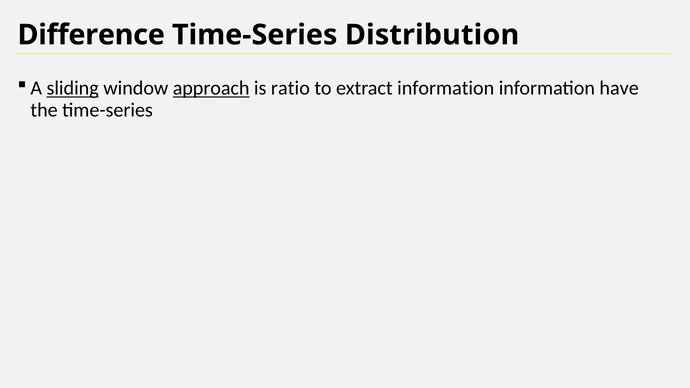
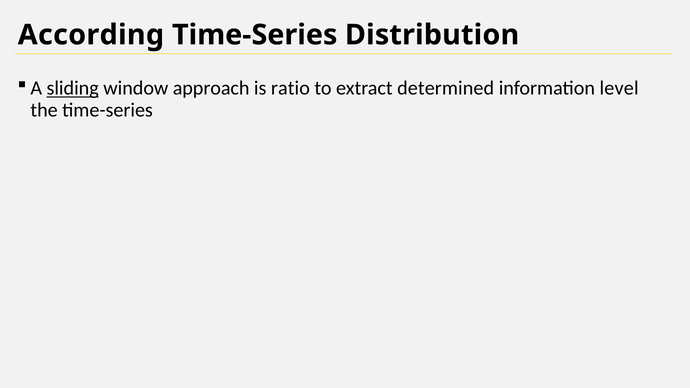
Difference: Difference -> According
approach underline: present -> none
extract information: information -> determined
have: have -> level
